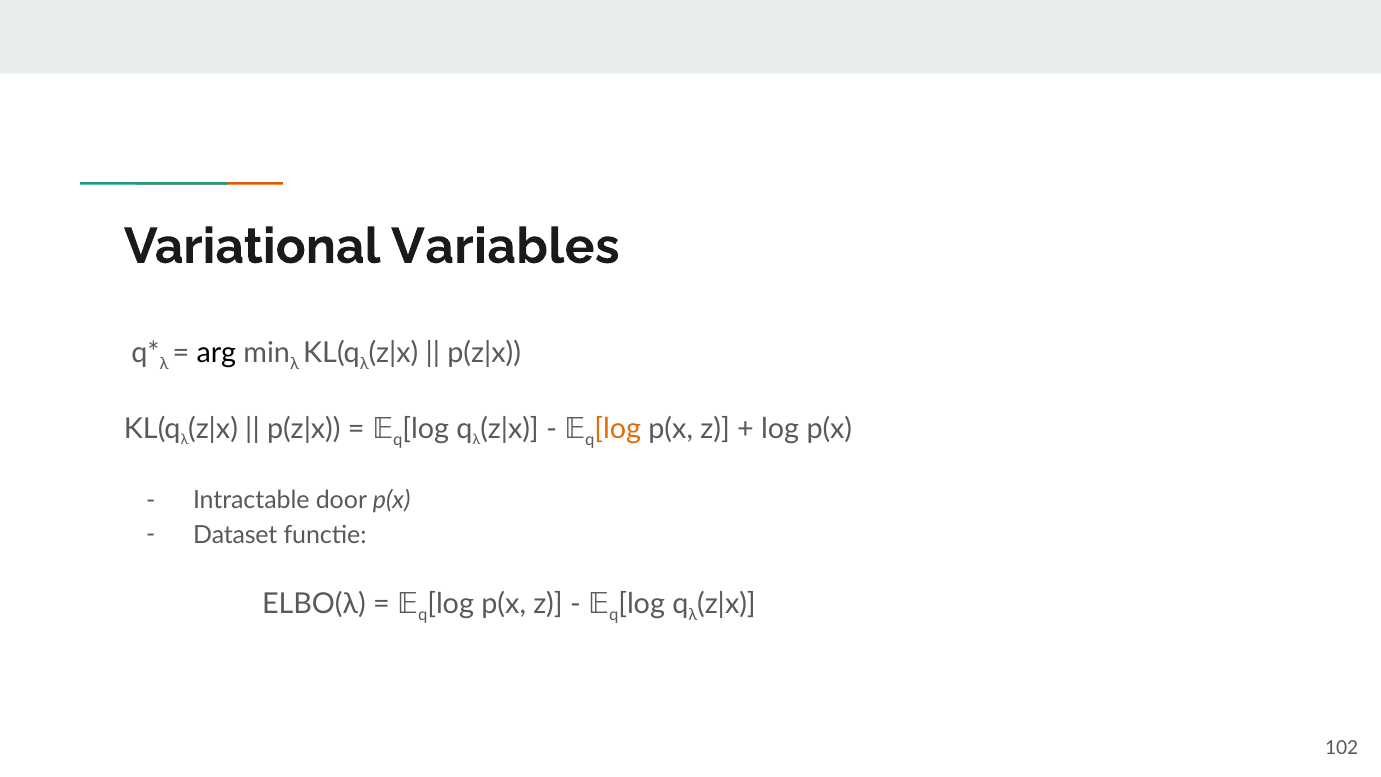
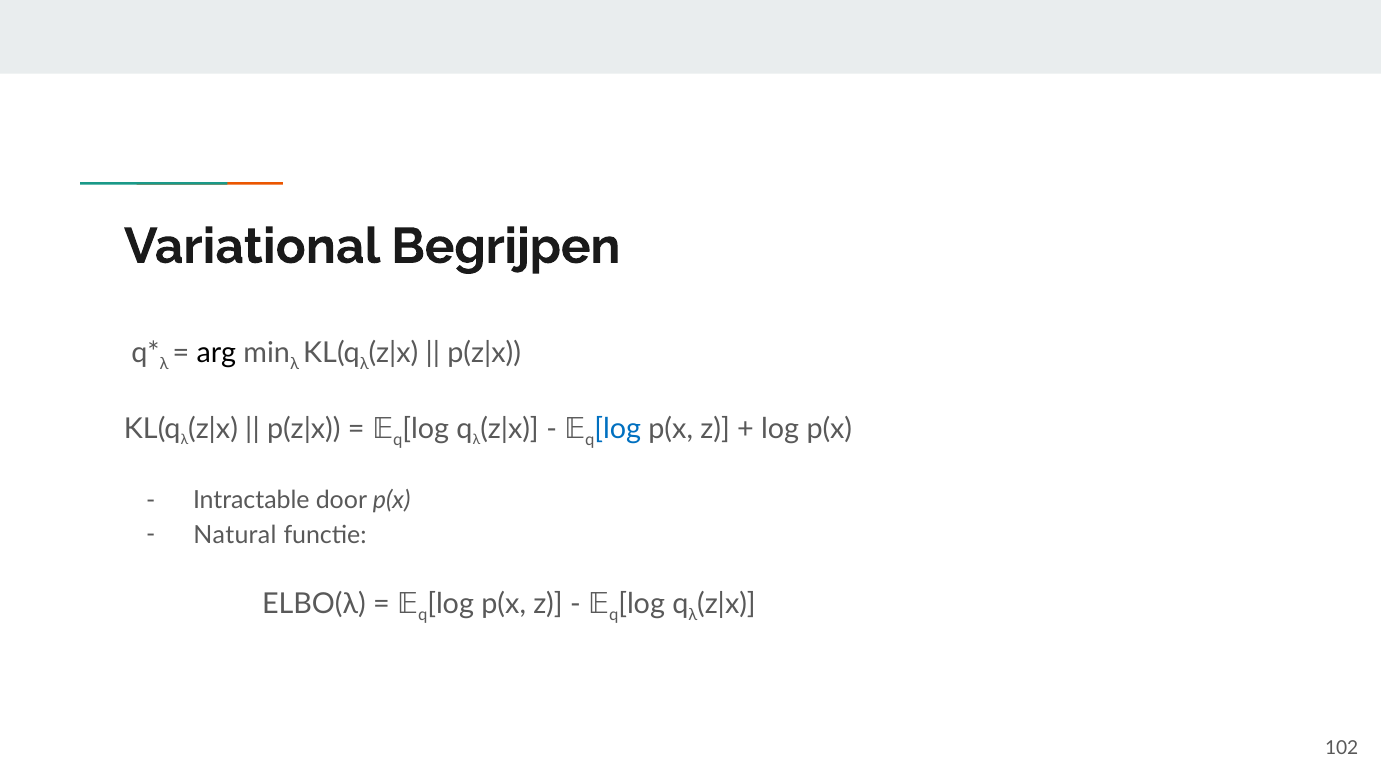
Variables: Variables -> Begrijpen
log at (618, 429) colour: orange -> blue
Dataset: Dataset -> Natural
